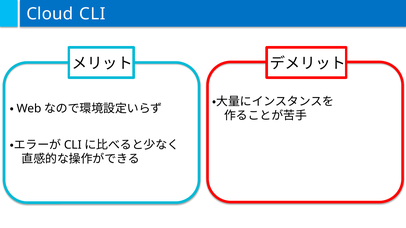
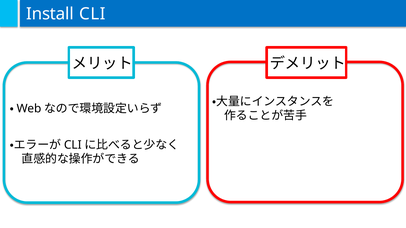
Cloud: Cloud -> Install
